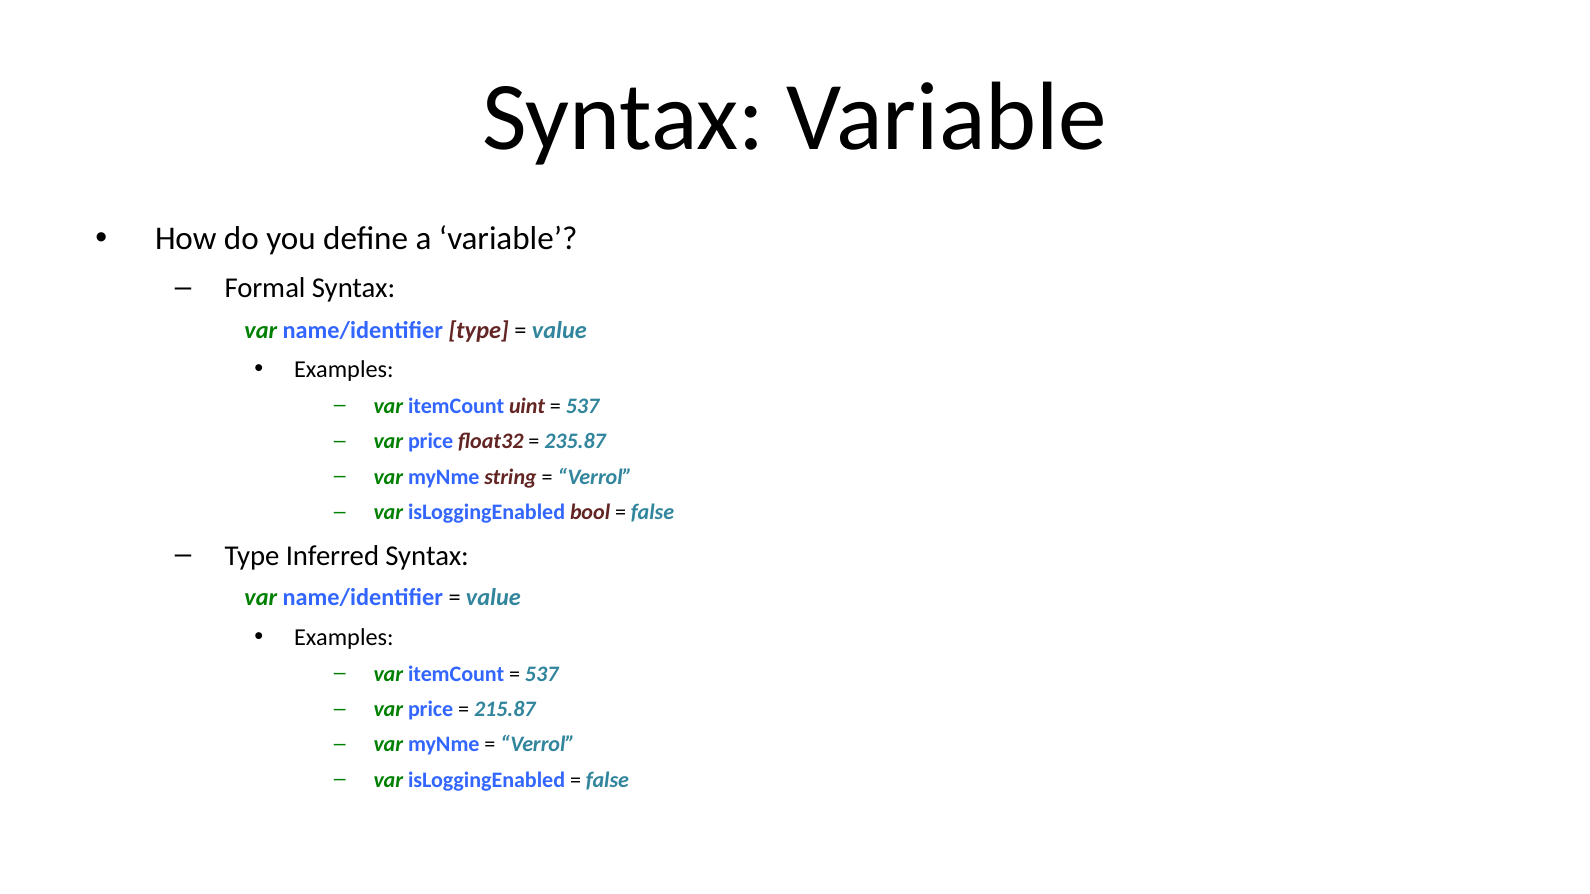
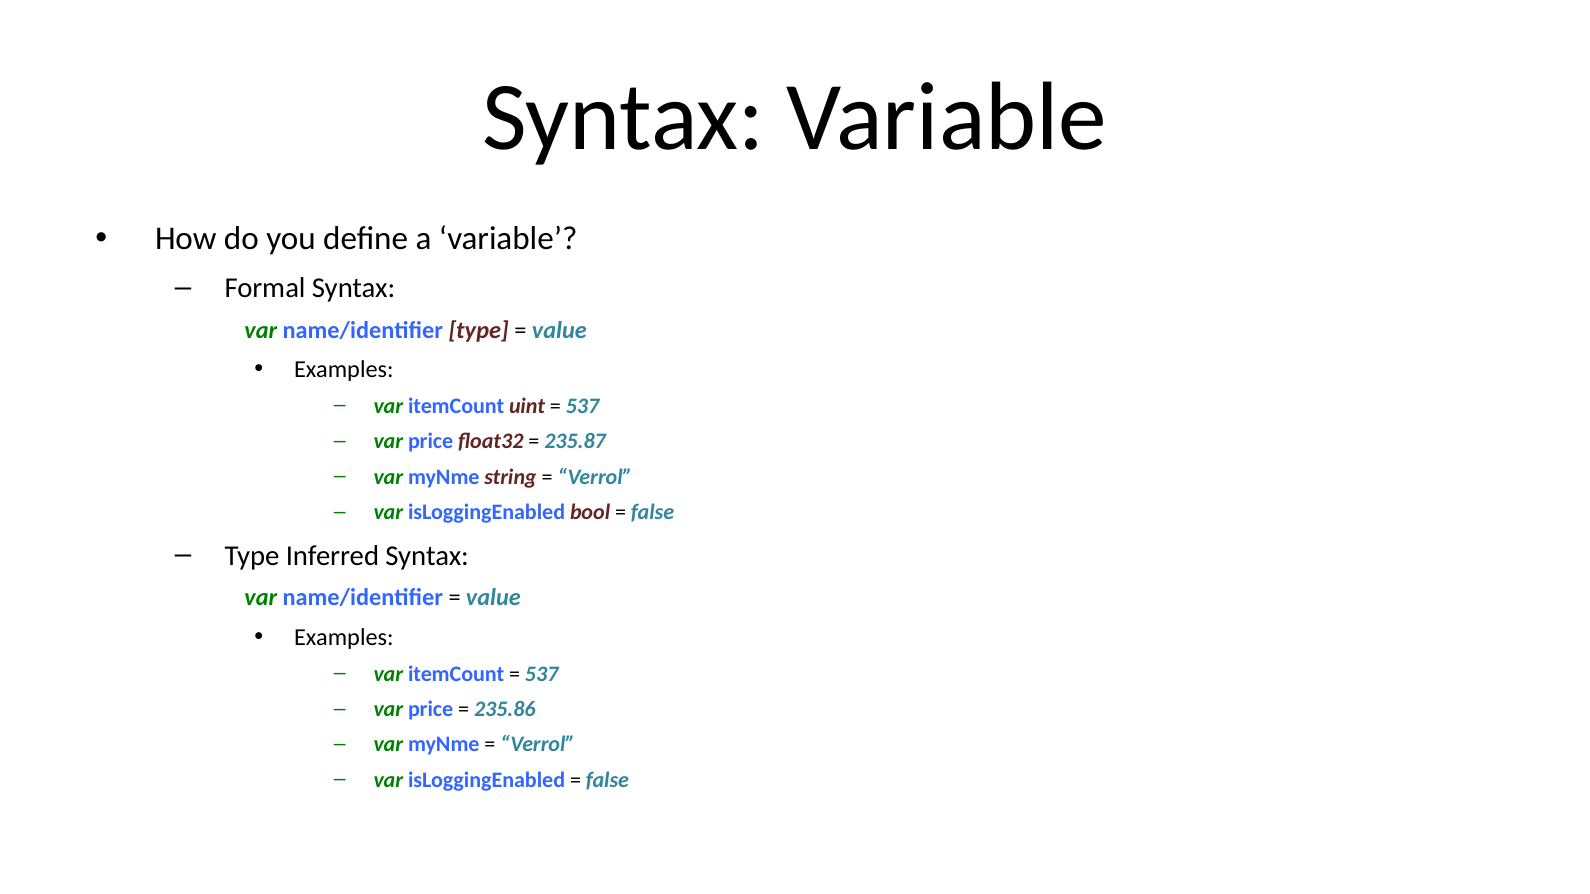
215.87: 215.87 -> 235.86
